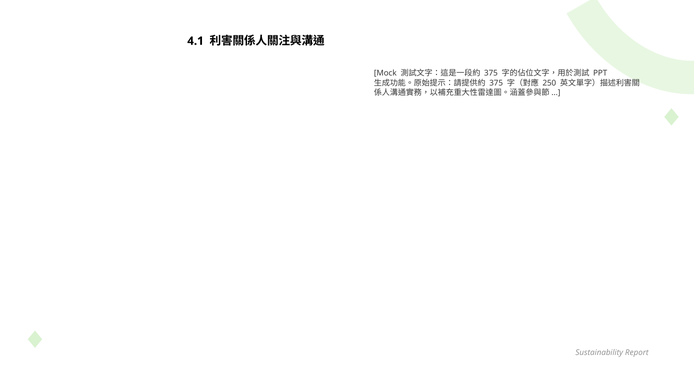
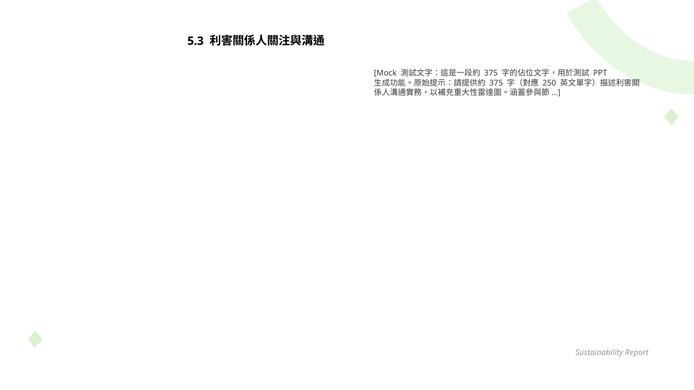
4.1: 4.1 -> 5.3
